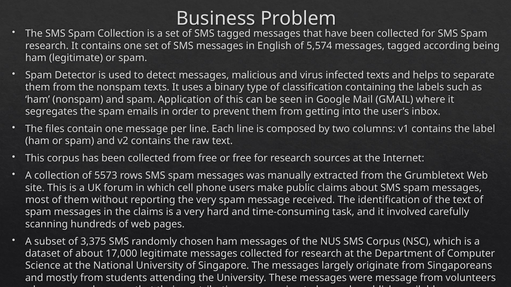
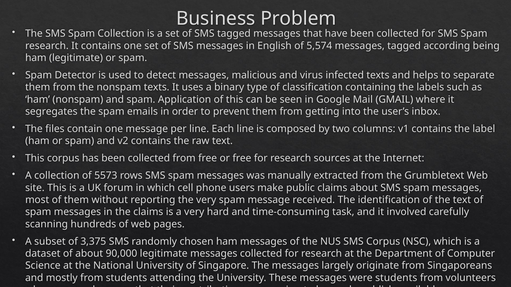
17,000: 17,000 -> 90,000
were message: message -> students
